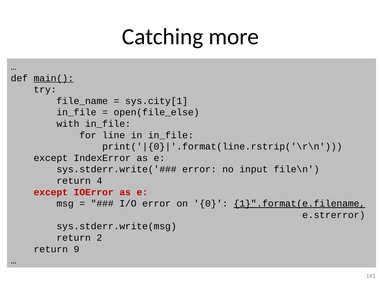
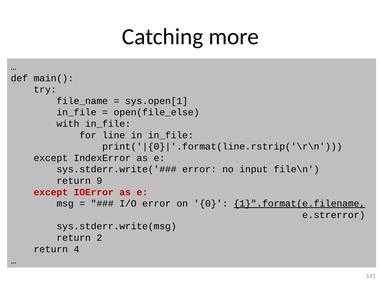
main( underline: present -> none
sys.city[1: sys.city[1 -> sys.open[1
4: 4 -> 9
9: 9 -> 4
